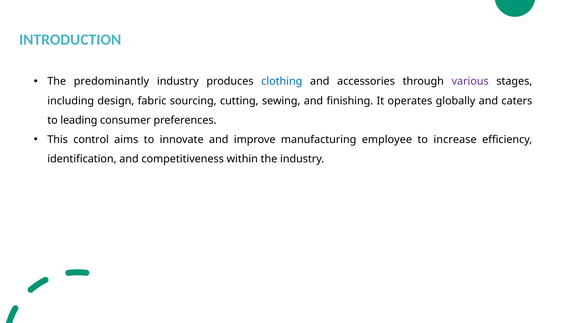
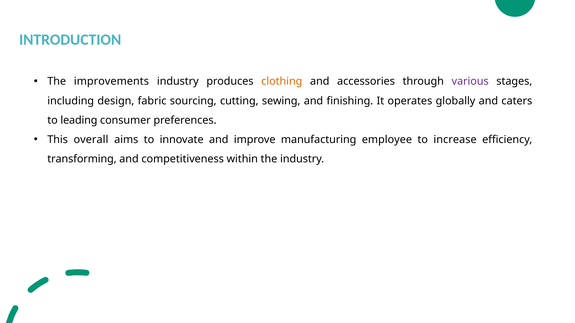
predominantly: predominantly -> improvements
clothing colour: blue -> orange
control: control -> overall
identification: identification -> transforming
